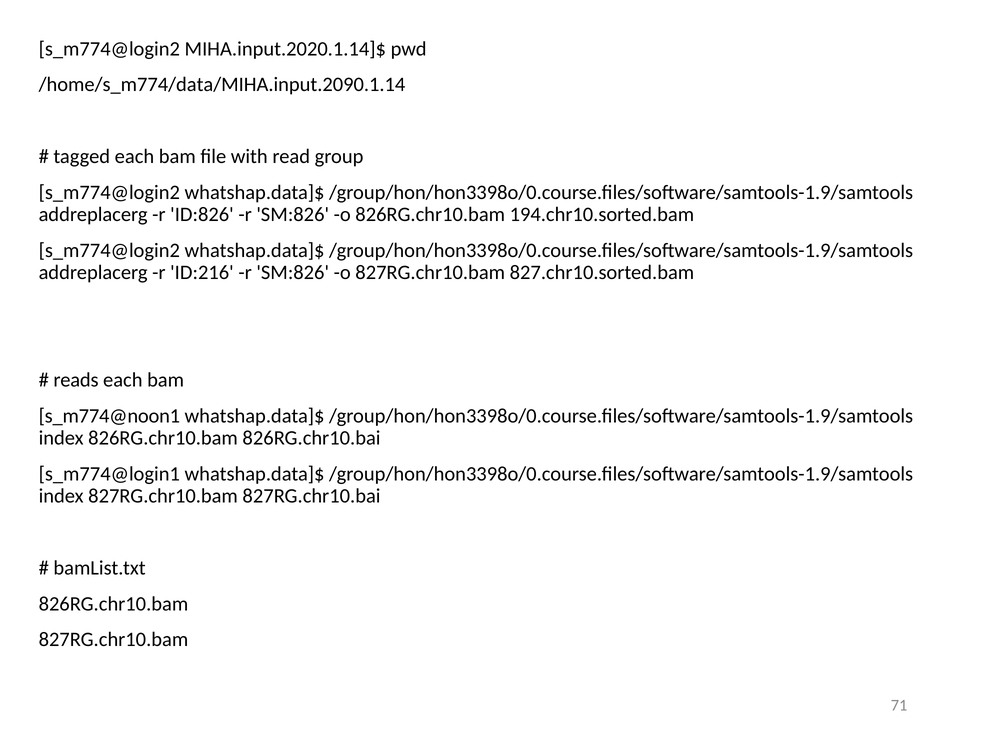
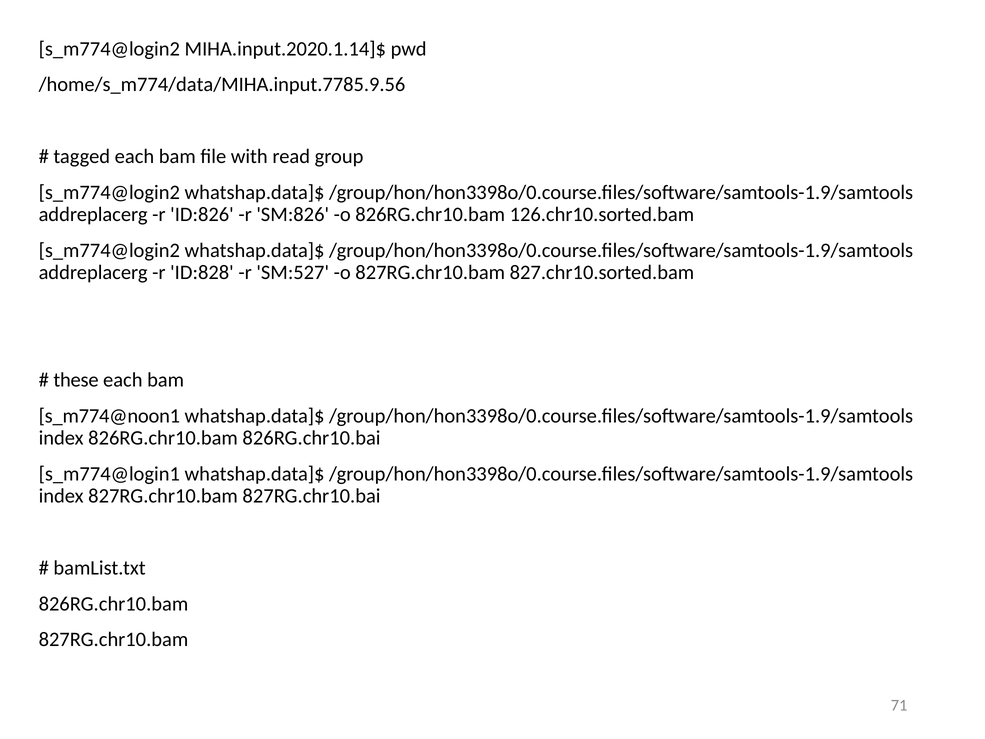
/home/s_m774/data/MIHA.input.2090.1.14: /home/s_m774/data/MIHA.input.2090.1.14 -> /home/s_m774/data/MIHA.input.7785.9.56
194.chr10.sorted.bam: 194.chr10.sorted.bam -> 126.chr10.sorted.bam
ID:216: ID:216 -> ID:828
SM:826 at (293, 272): SM:826 -> SM:527
reads: reads -> these
